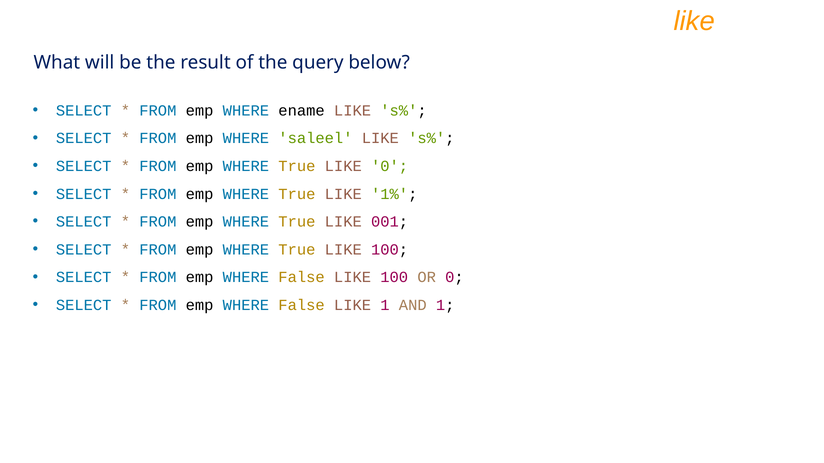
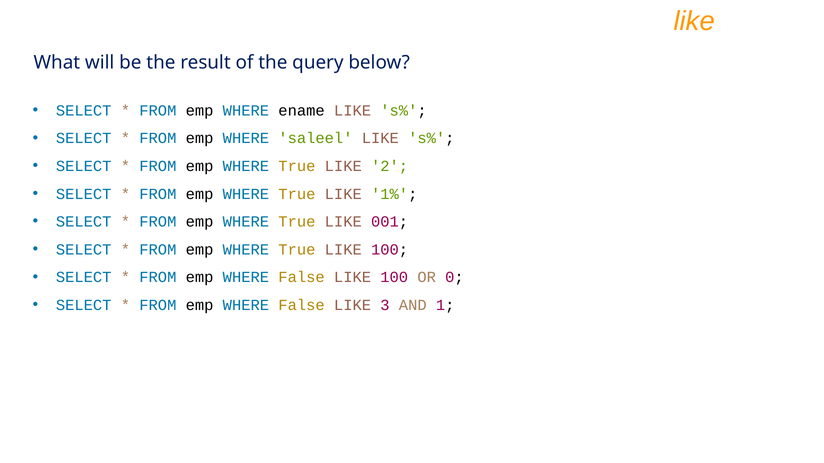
LIKE 0: 0 -> 2
LIKE 1: 1 -> 3
